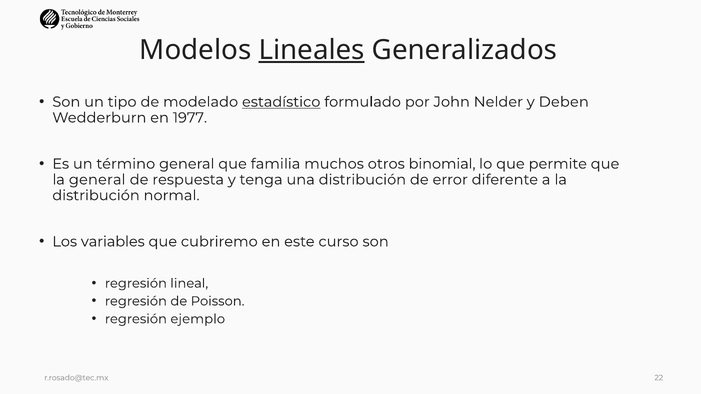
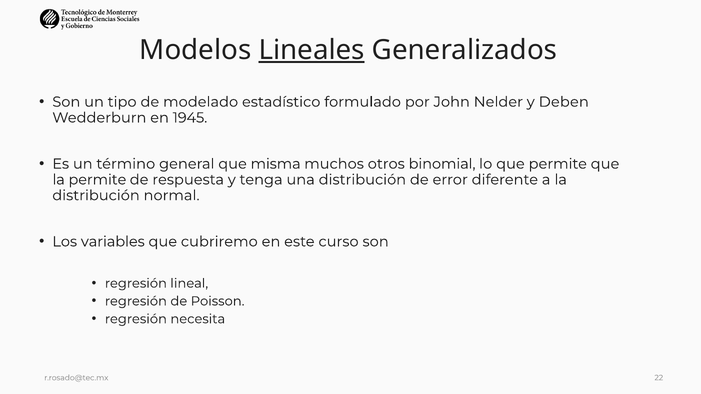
estadístico underline: present -> none
1977: 1977 -> 1945
familia: familia -> misma
la general: general -> permite
ejemplo: ejemplo -> necesita
